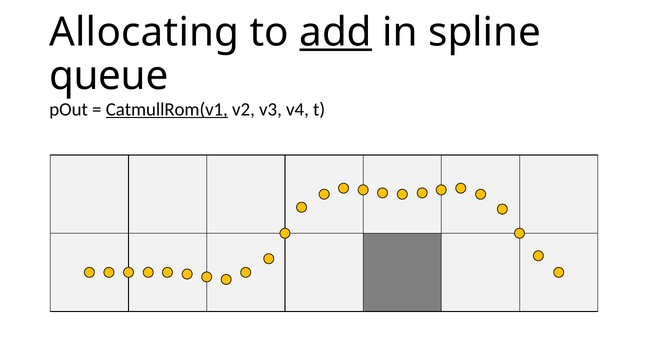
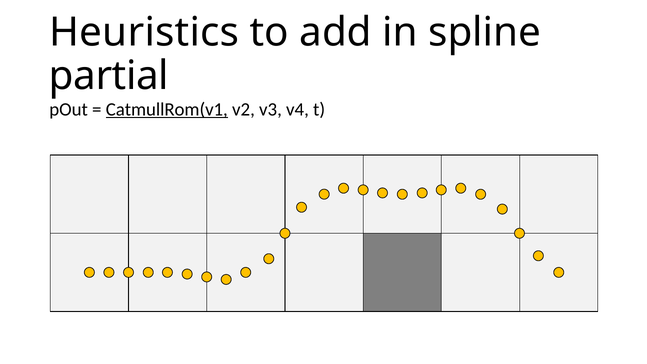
Allocating: Allocating -> Heuristics
add underline: present -> none
queue: queue -> partial
